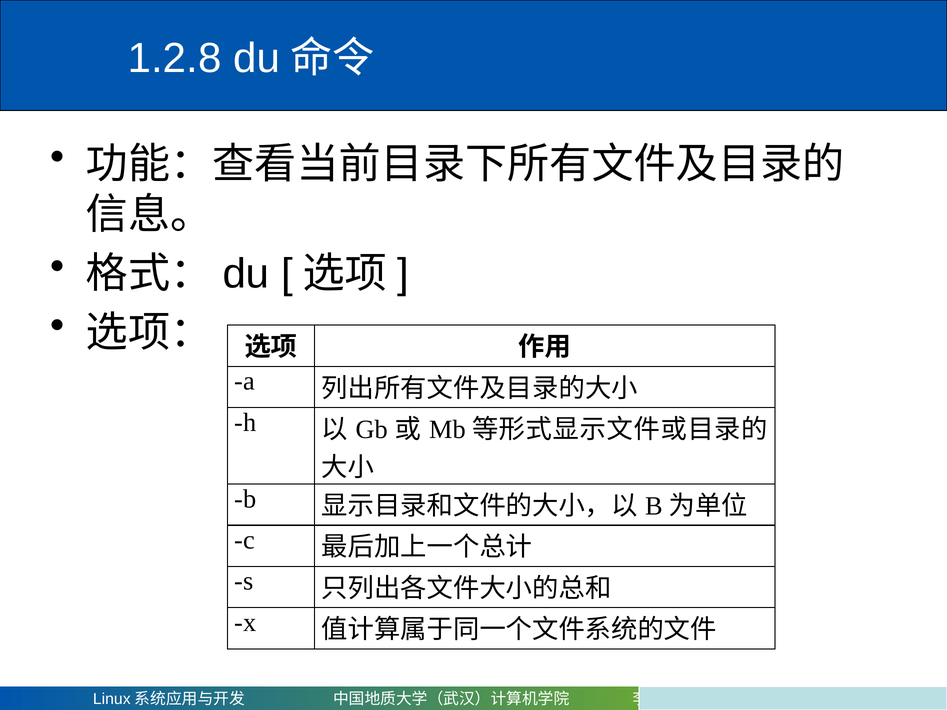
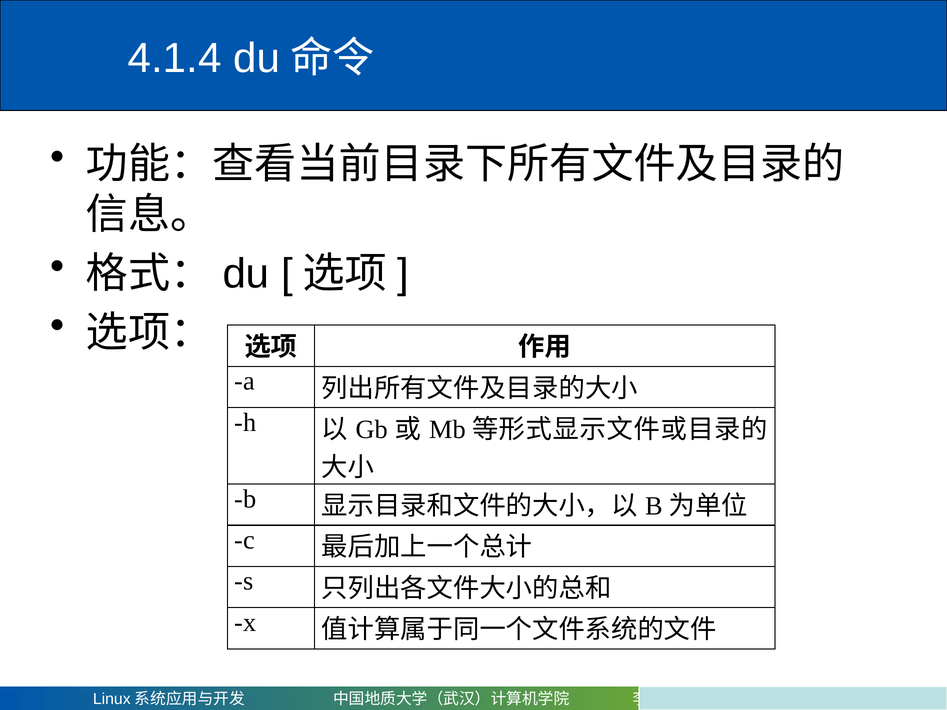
1.2.8: 1.2.8 -> 4.1.4
